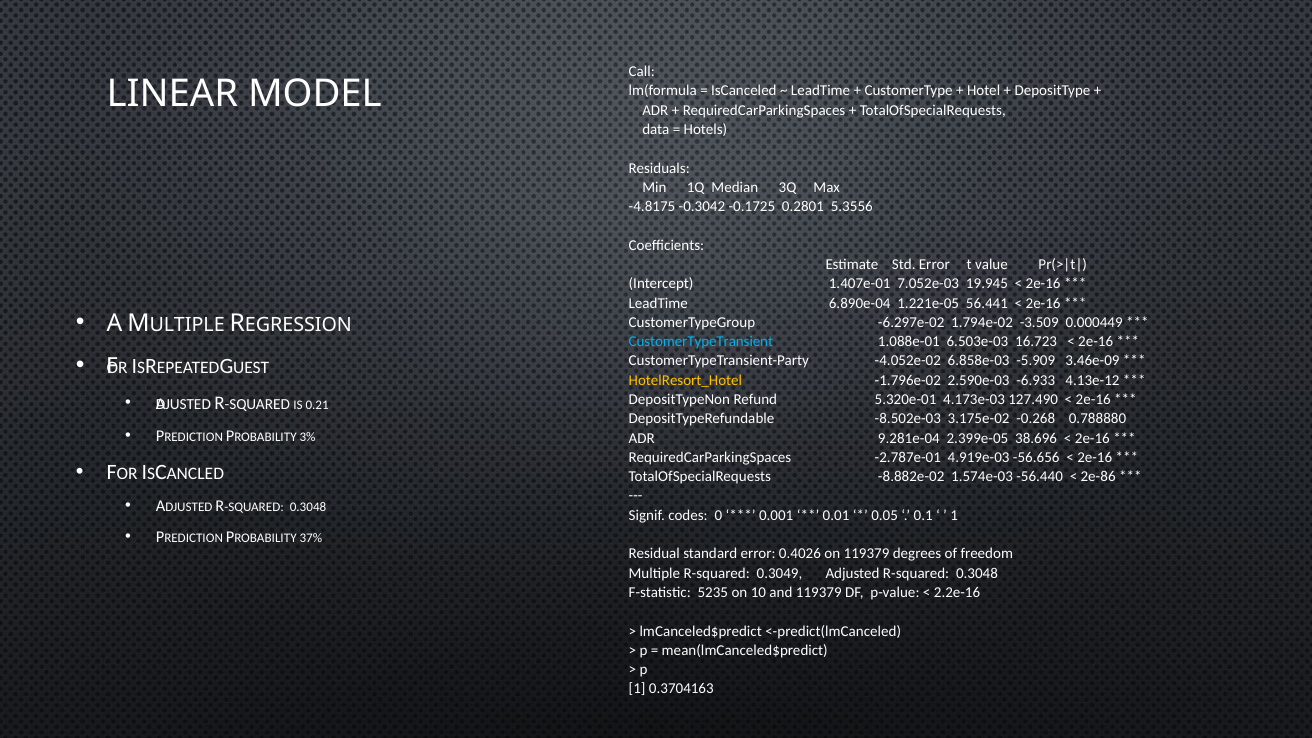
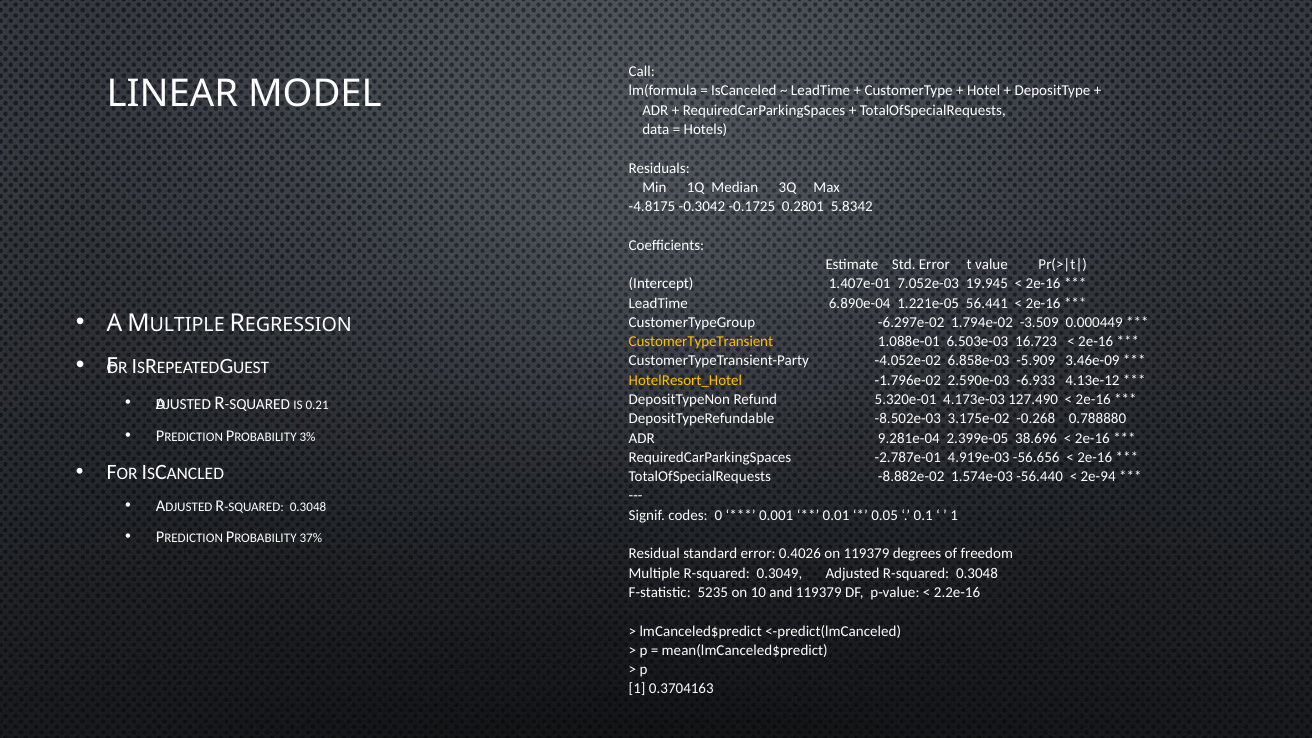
5.3556: 5.3556 -> 5.8342
CustomerTypeTransient colour: light blue -> yellow
2e-86: 2e-86 -> 2e-94
